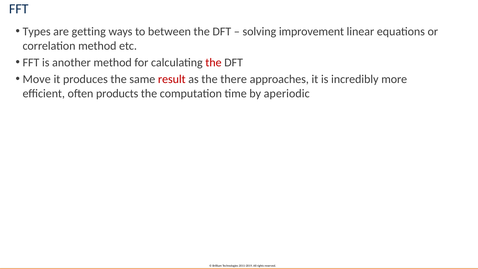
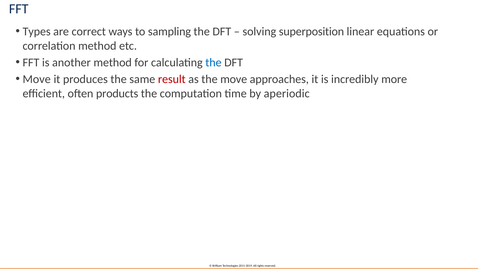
getting: getting -> correct
between: between -> sampling
improvement: improvement -> superposition
the at (213, 62) colour: red -> blue
the there: there -> move
